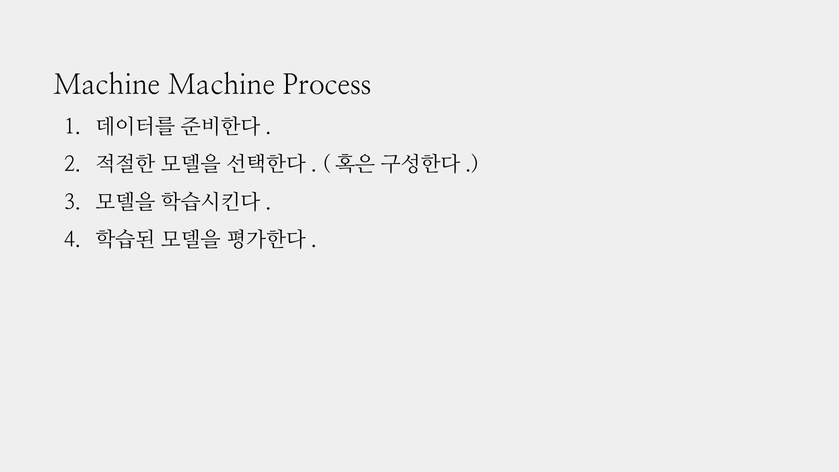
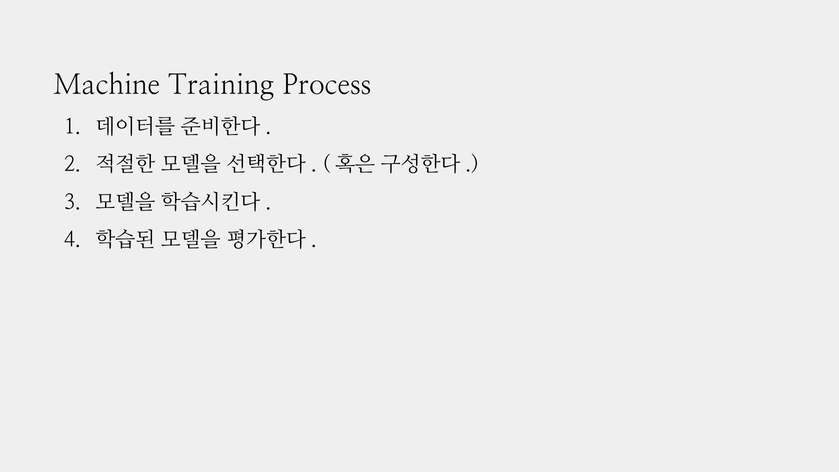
Machine Machine: Machine -> Training
